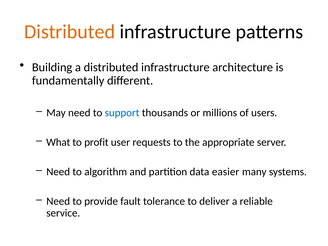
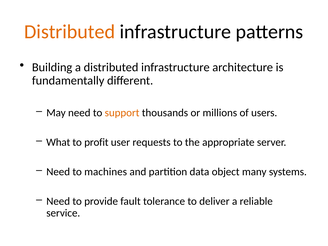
support colour: blue -> orange
algorithm: algorithm -> machines
easier: easier -> object
